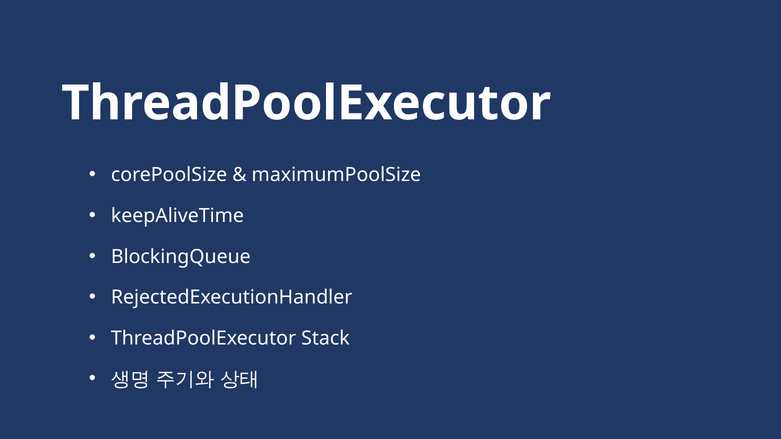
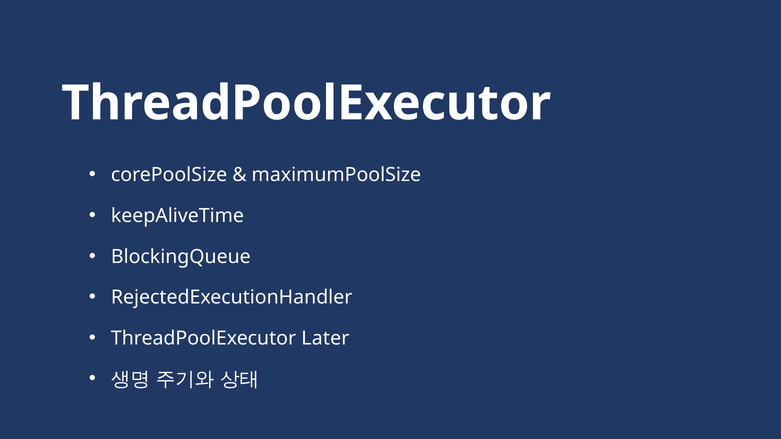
Stack: Stack -> Later
